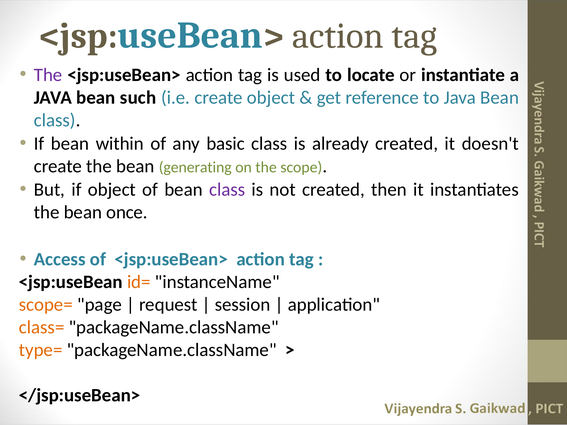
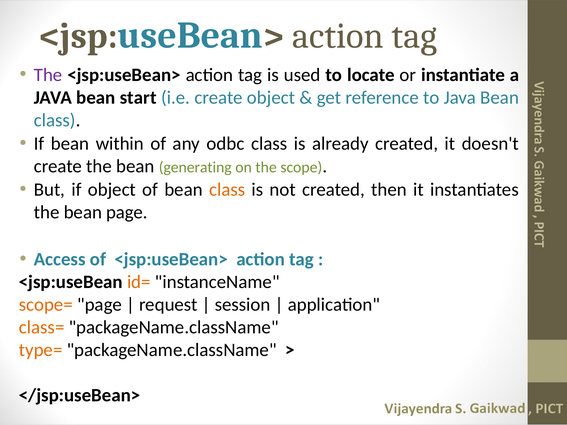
such: such -> start
basic: basic -> odbc
class at (227, 190) colour: purple -> orange
bean once: once -> page
